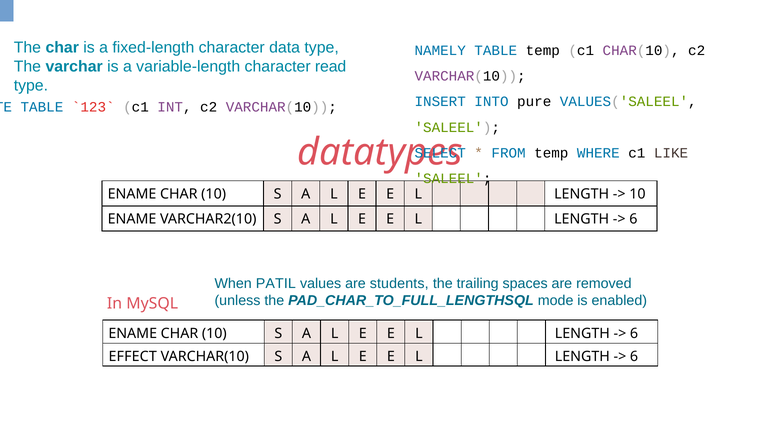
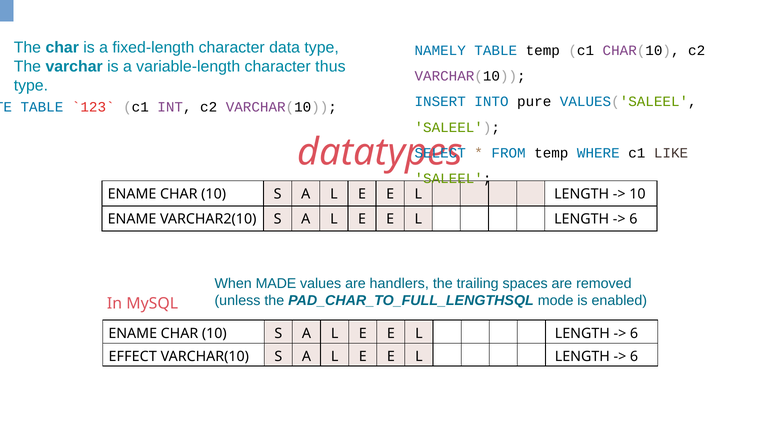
read: read -> thus
PATIL: PATIL -> MADE
students: students -> handlers
